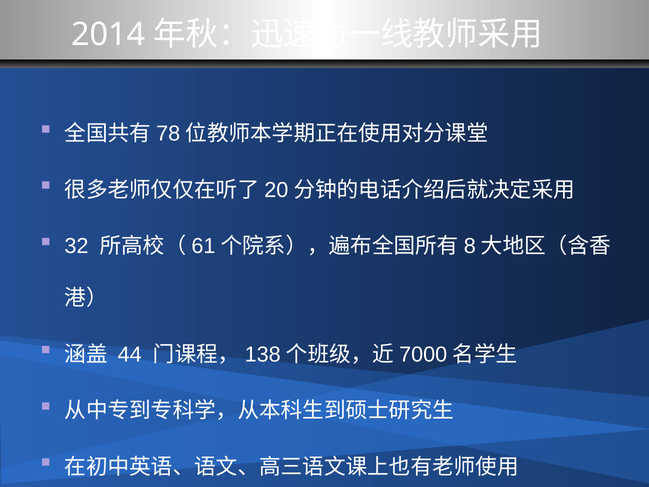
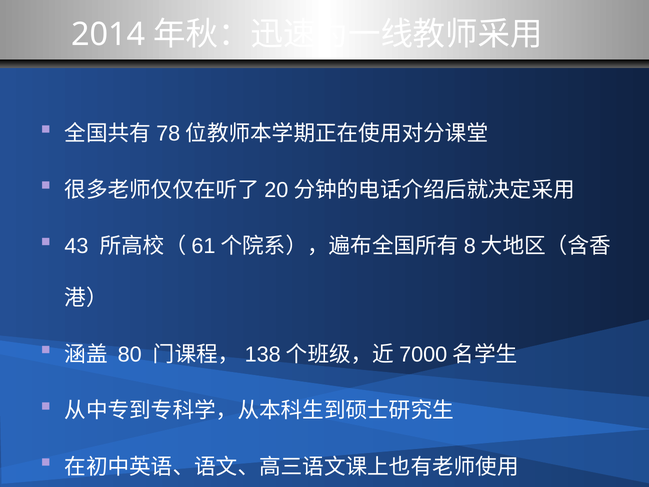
32: 32 -> 43
44: 44 -> 80
